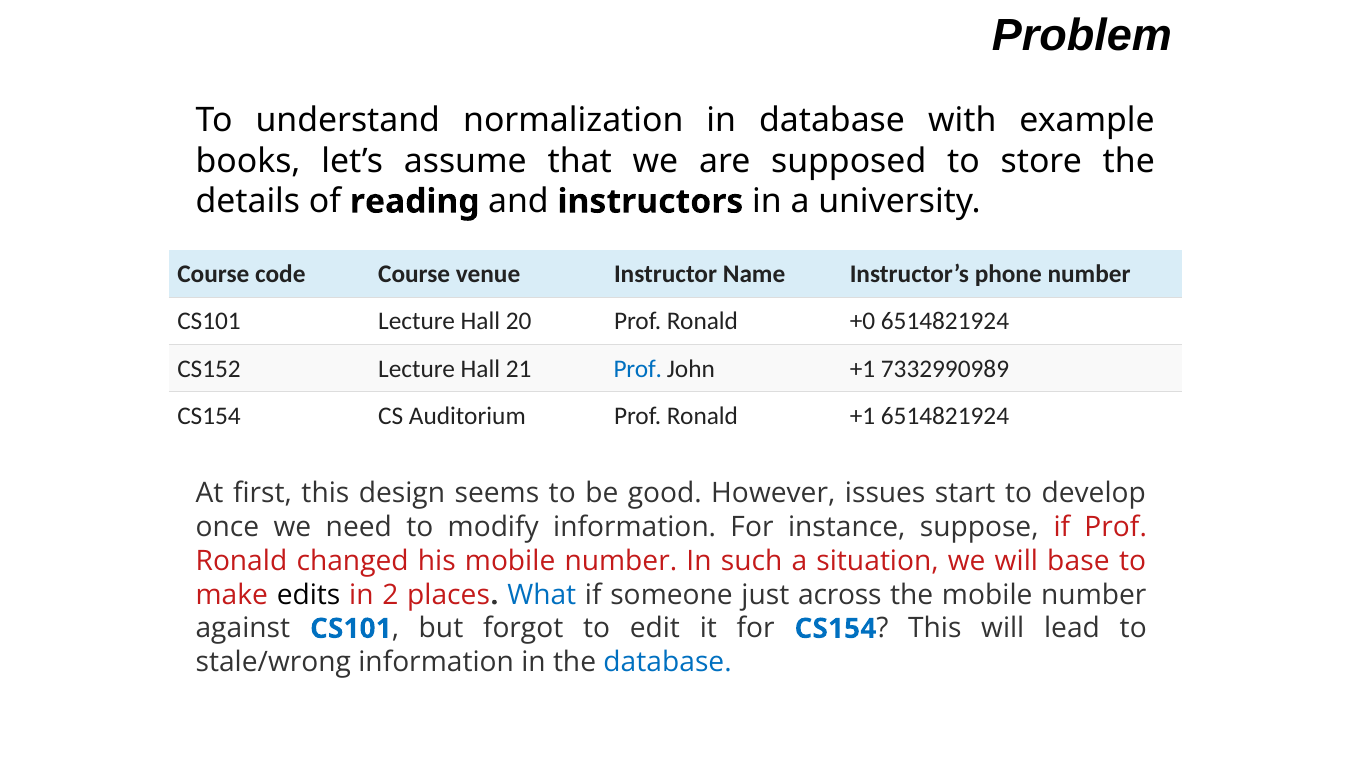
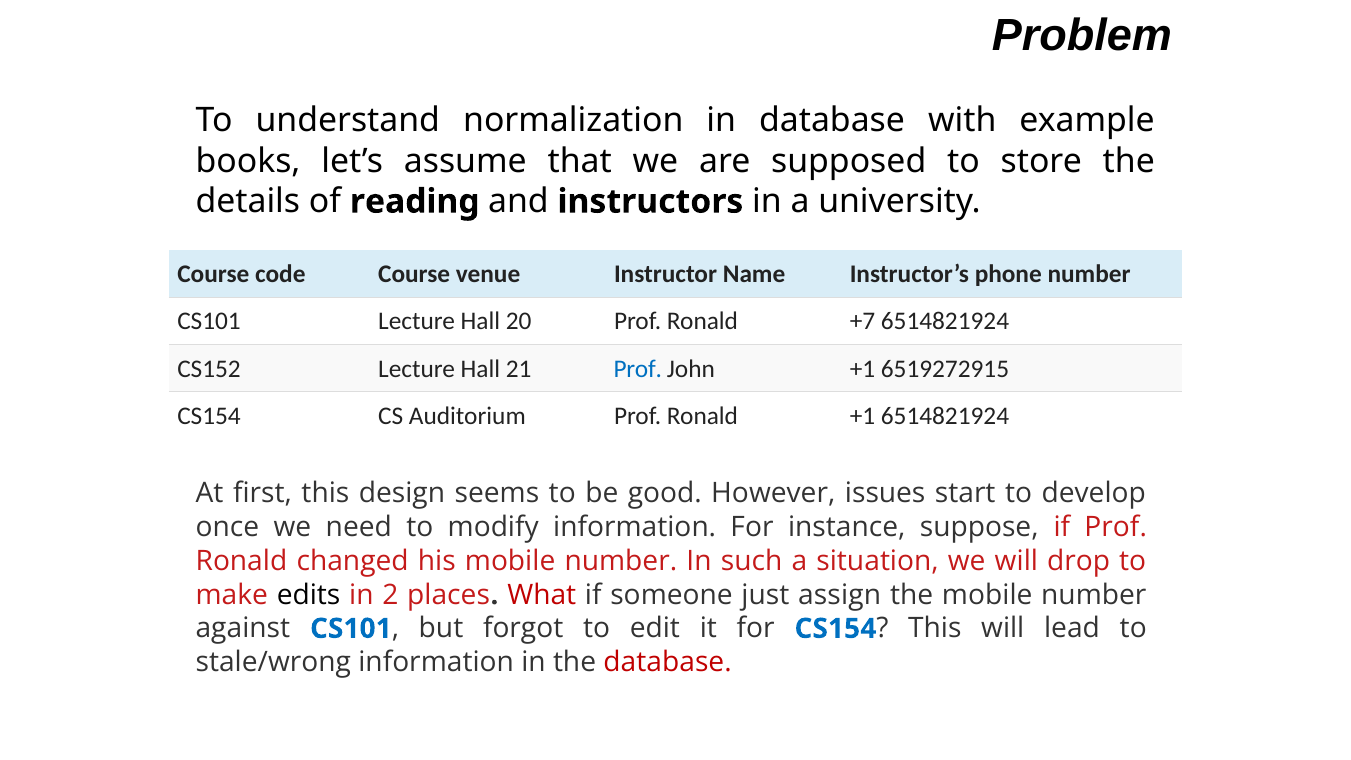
+0: +0 -> +7
7332990989: 7332990989 -> 6519272915
base: base -> drop
What colour: blue -> red
across: across -> assign
database at (668, 662) colour: blue -> red
